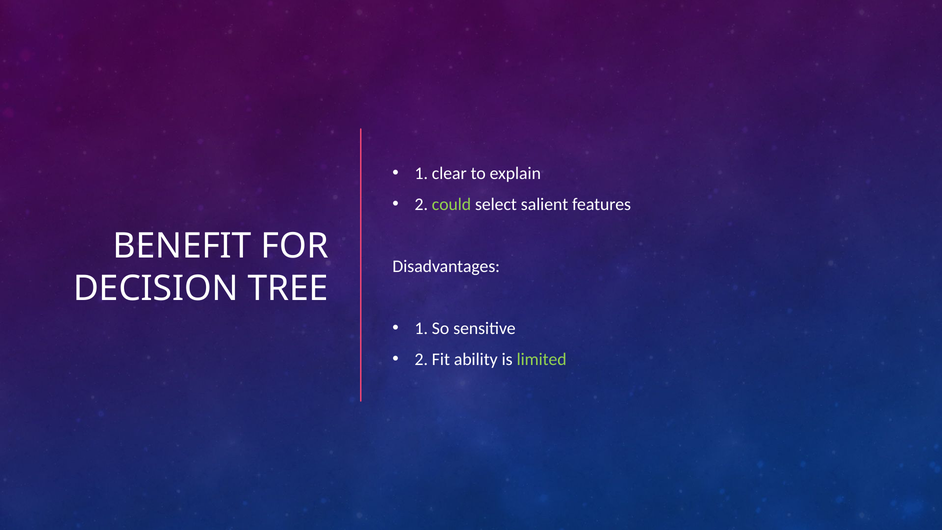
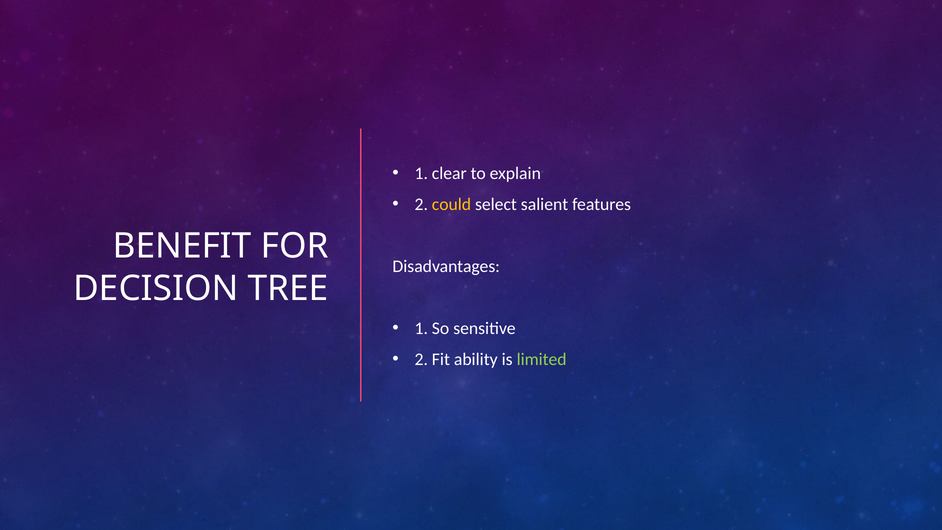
could colour: light green -> yellow
